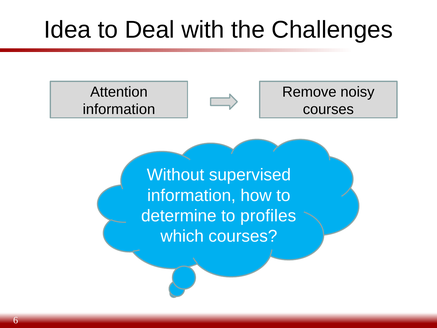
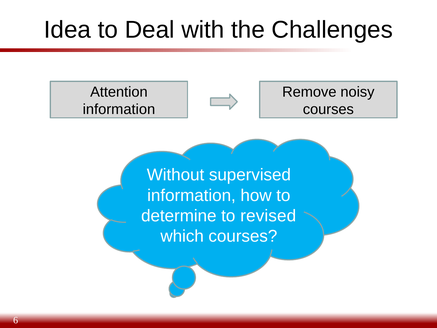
profiles: profiles -> revised
